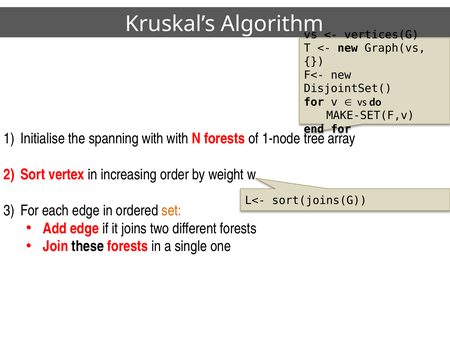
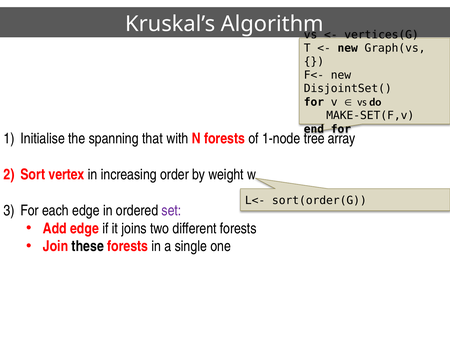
spanning with: with -> that
sort(joins(G: sort(joins(G -> sort(order(G
set colour: orange -> purple
